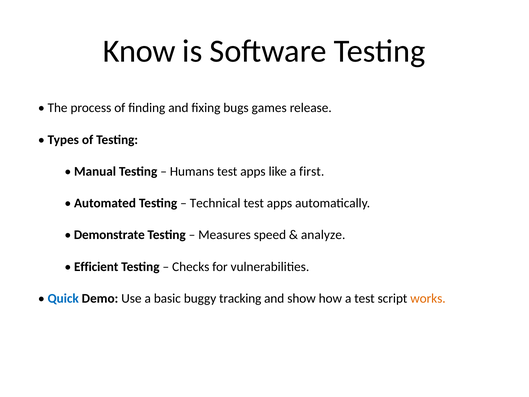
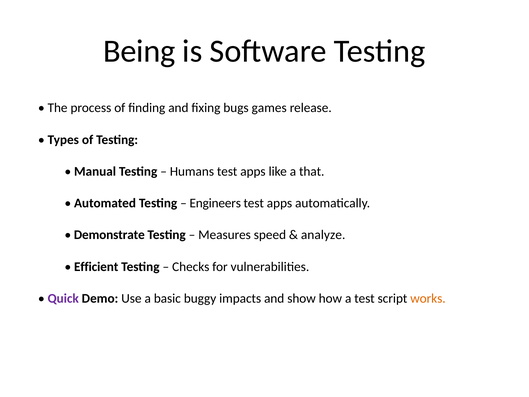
Know: Know -> Being
first: first -> that
Technical: Technical -> Engineers
Quick colour: blue -> purple
tracking: tracking -> impacts
